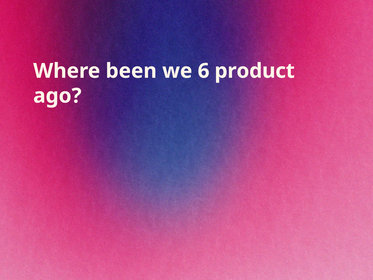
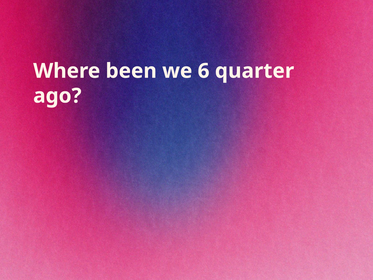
product: product -> quarter
